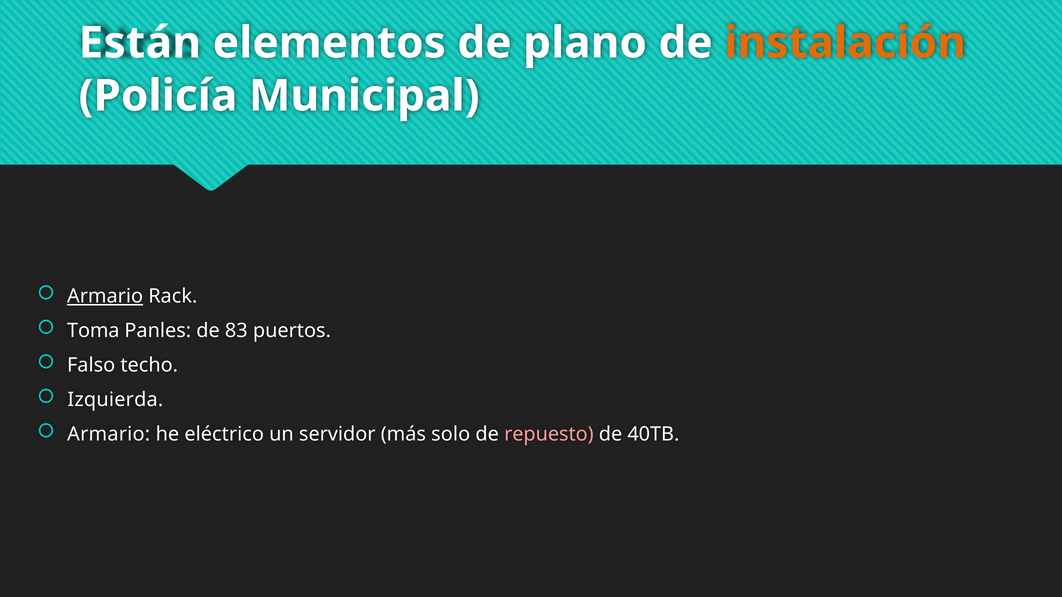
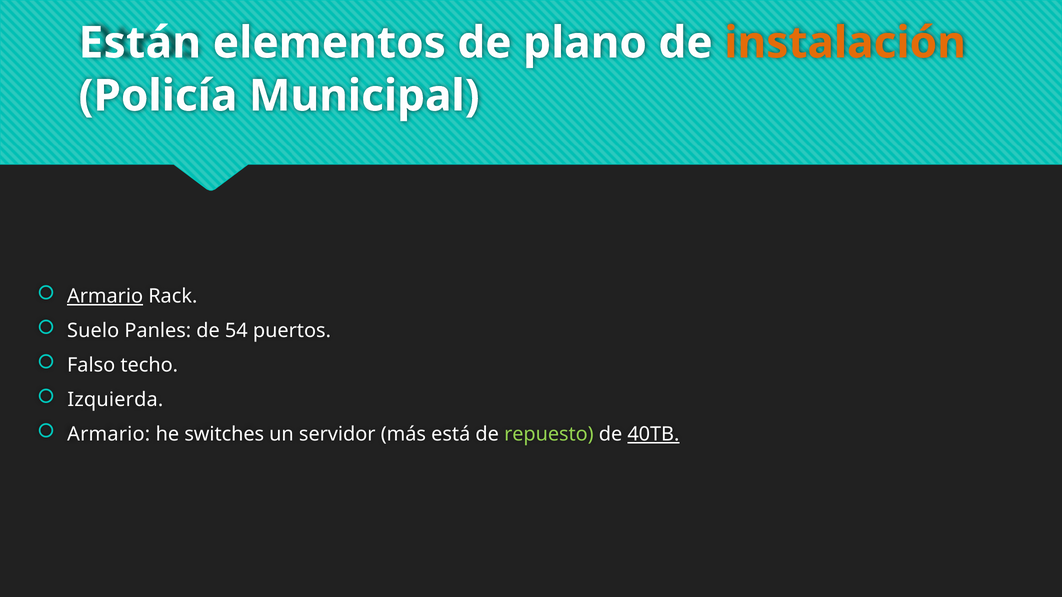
Toma: Toma -> Suelo
83: 83 -> 54
eléctrico: eléctrico -> switches
solo: solo -> está
repuesto colour: pink -> light green
40TB underline: none -> present
